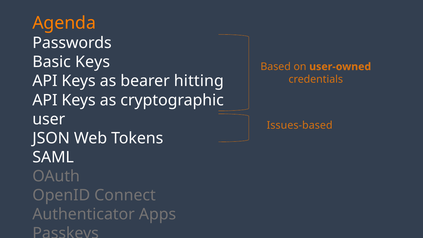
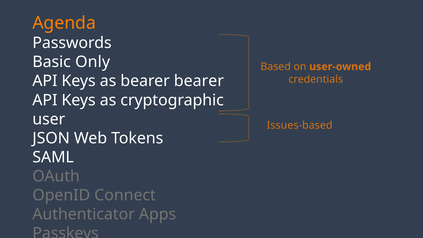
Basic Keys: Keys -> Only
bearer hitting: hitting -> bearer
